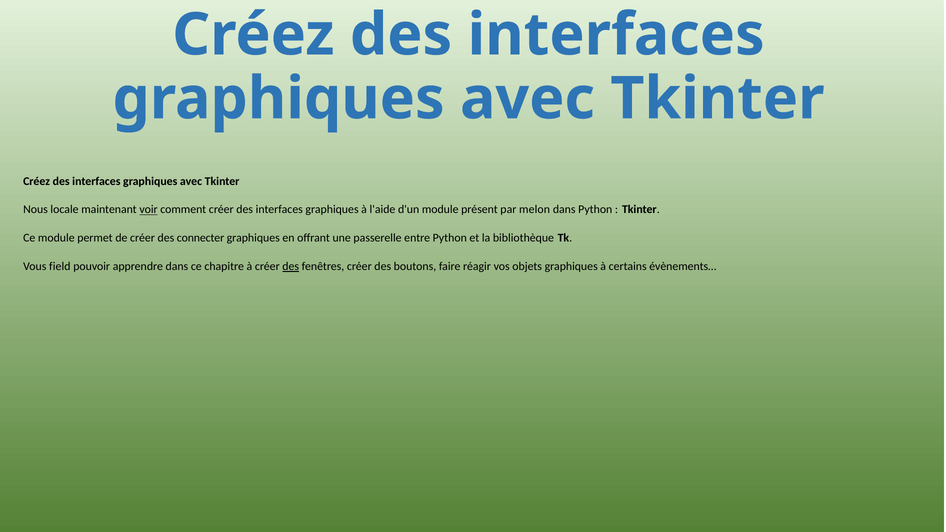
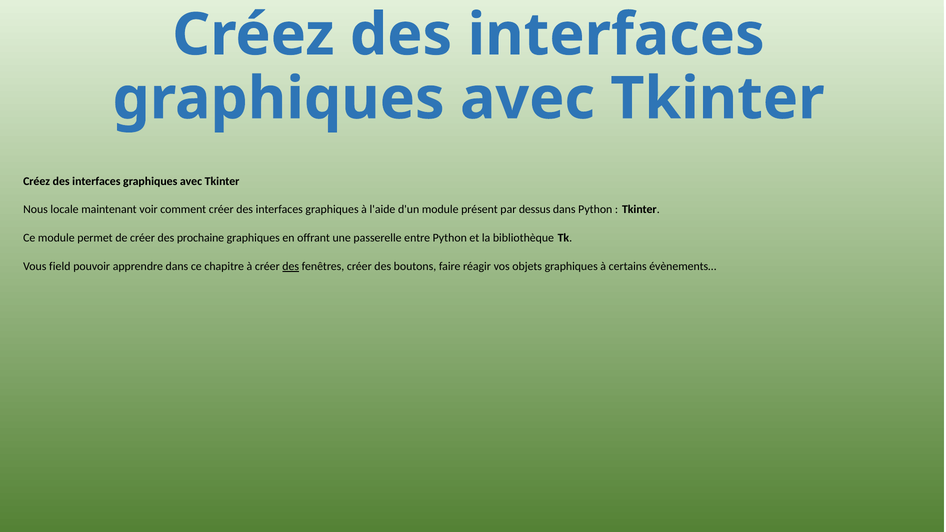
voir underline: present -> none
melon: melon -> dessus
connecter: connecter -> prochaine
